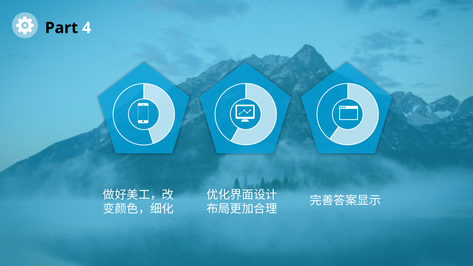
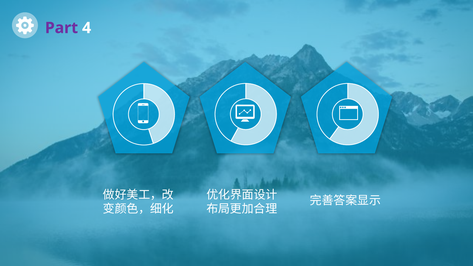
Part colour: black -> purple
